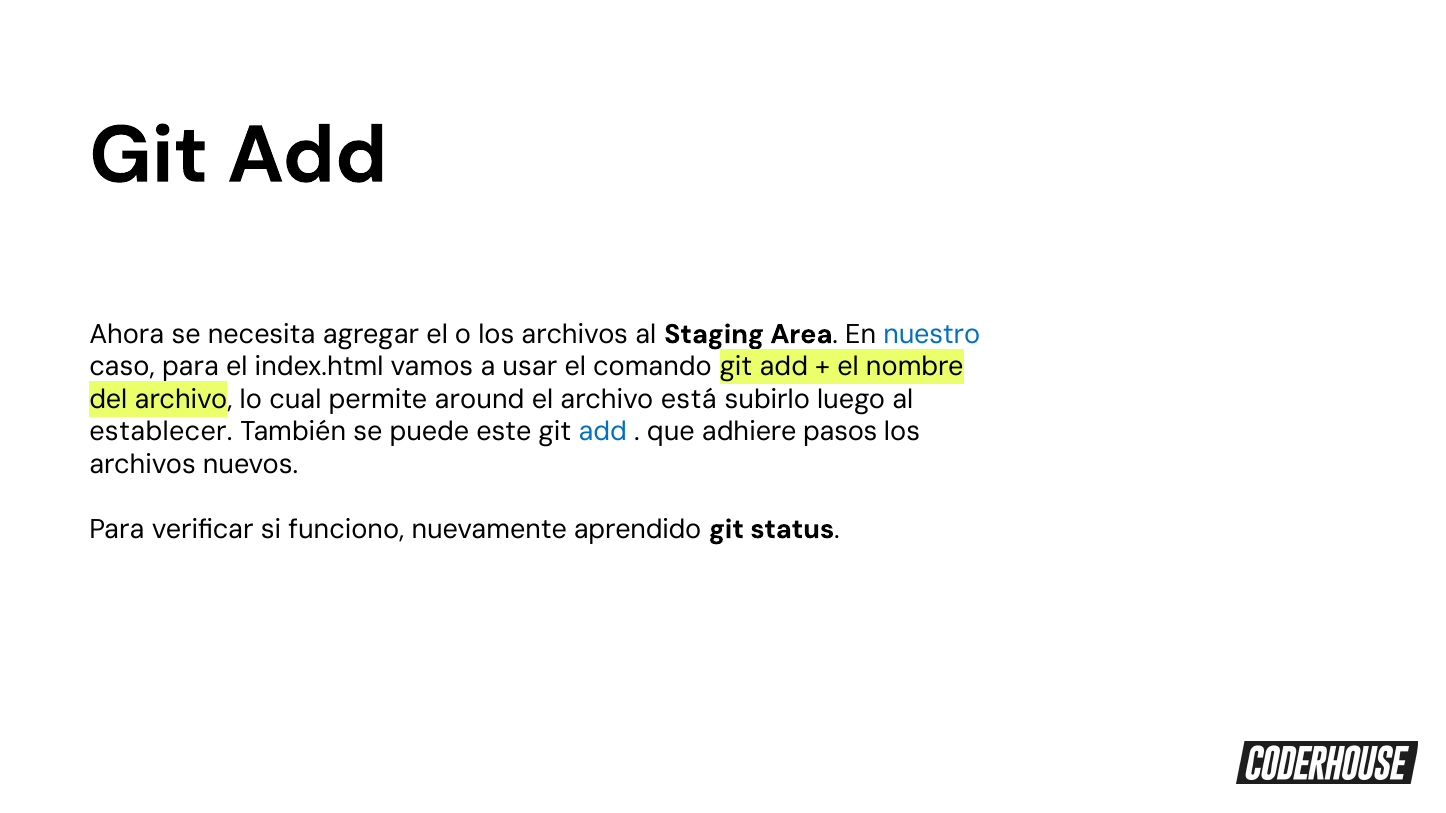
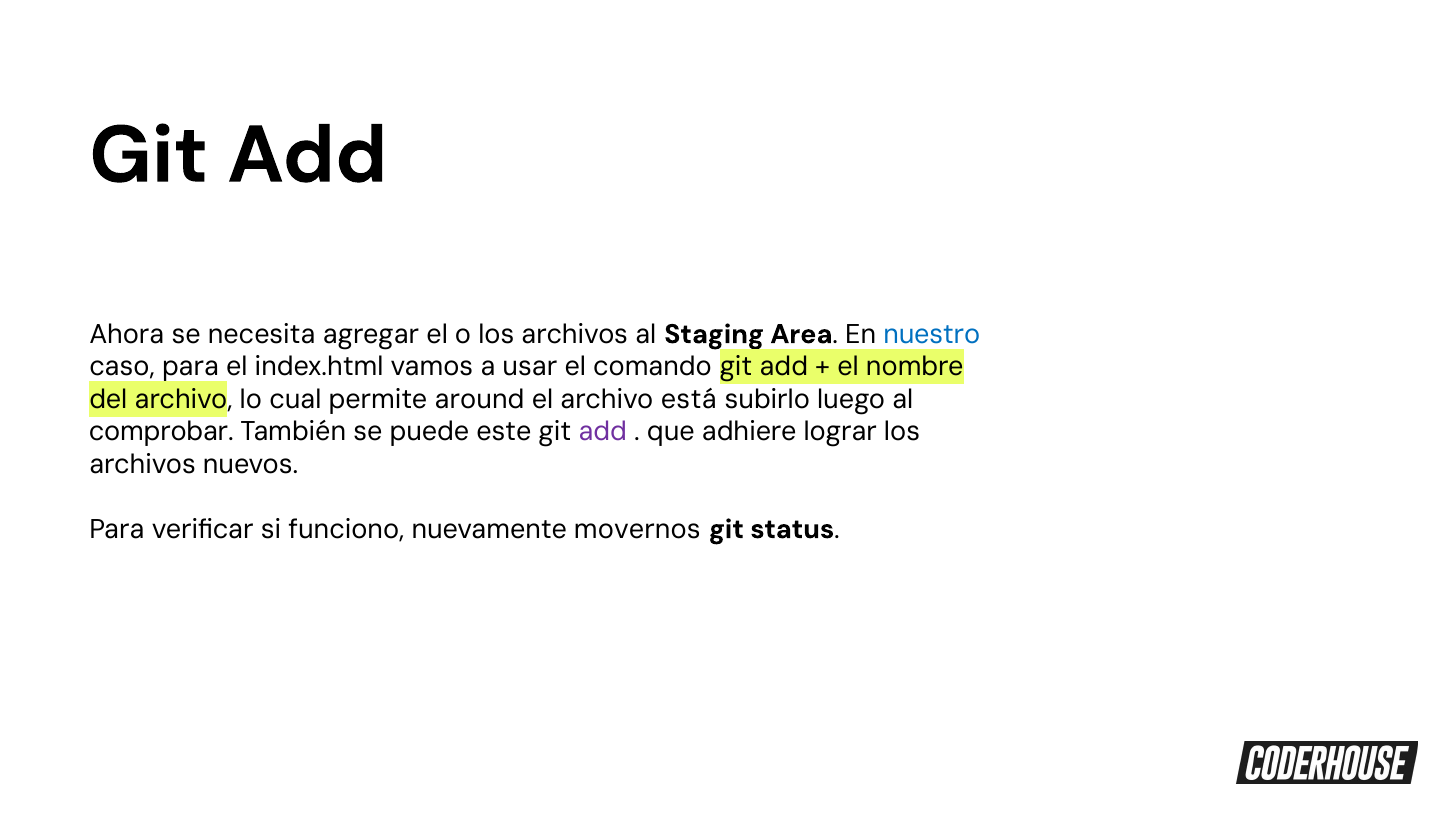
establecer: establecer -> comprobar
add at (603, 432) colour: blue -> purple
pasos: pasos -> lograr
aprendido: aprendido -> movernos
